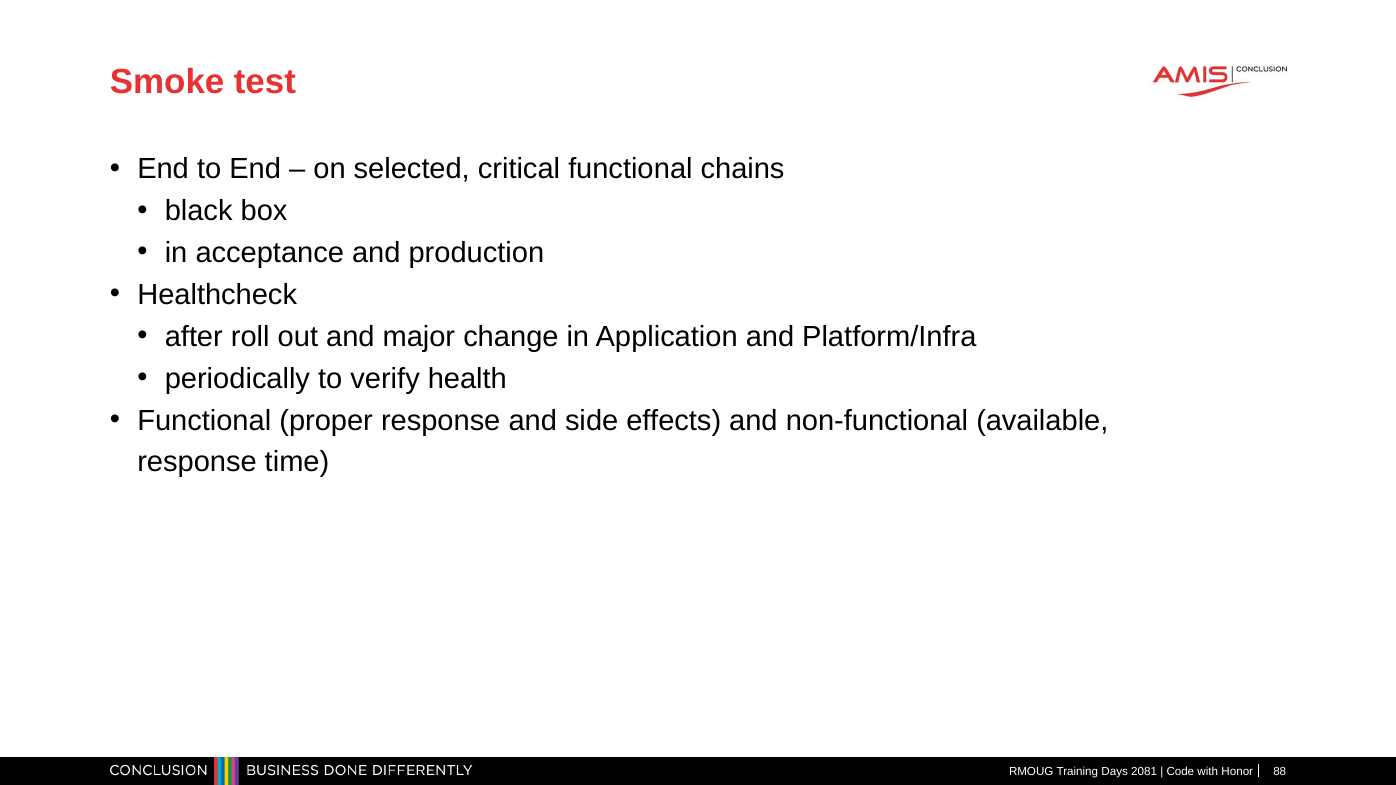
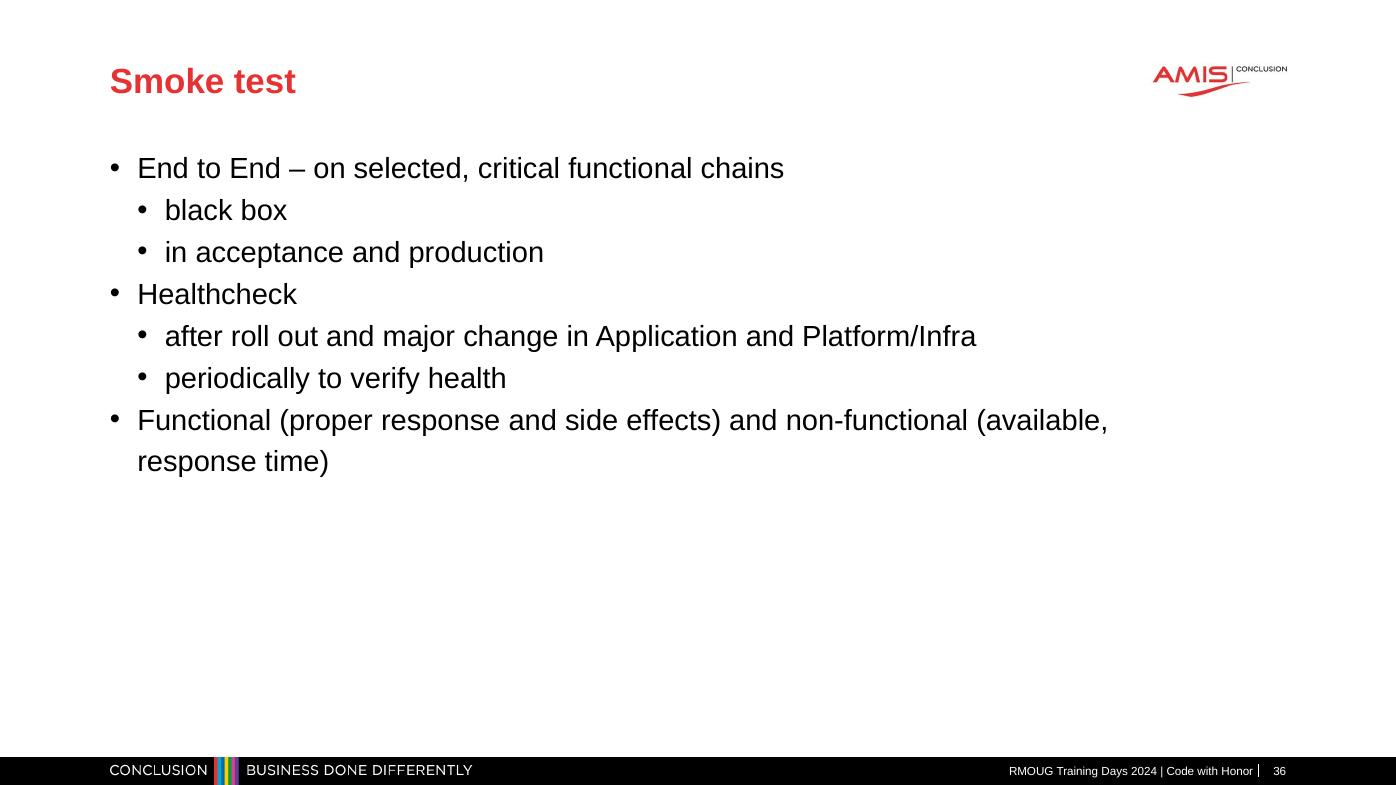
2081: 2081 -> 2024
88: 88 -> 36
